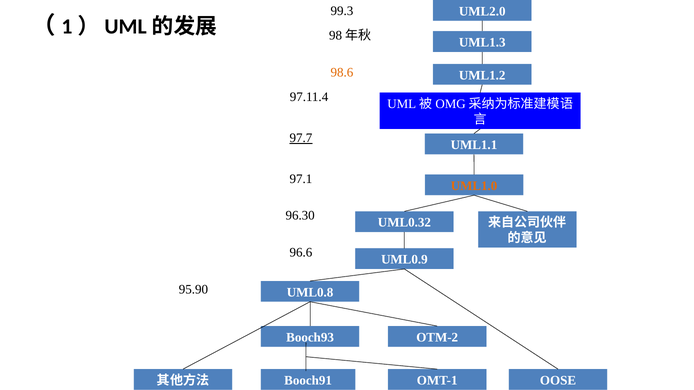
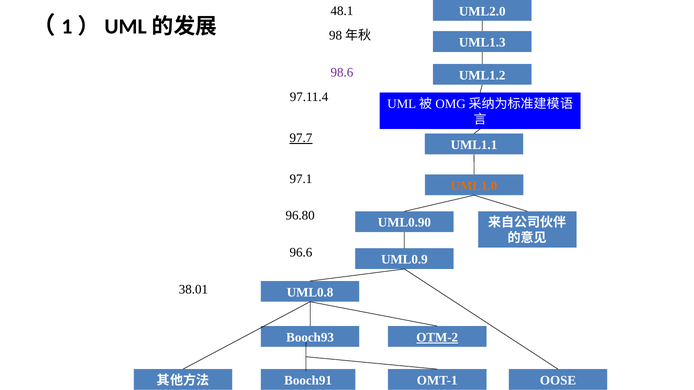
99.3: 99.3 -> 48.1
98.6 colour: orange -> purple
96.30: 96.30 -> 96.80
UML0.32: UML0.32 -> UML0.90
95.90: 95.90 -> 38.01
OTM-2 underline: none -> present
